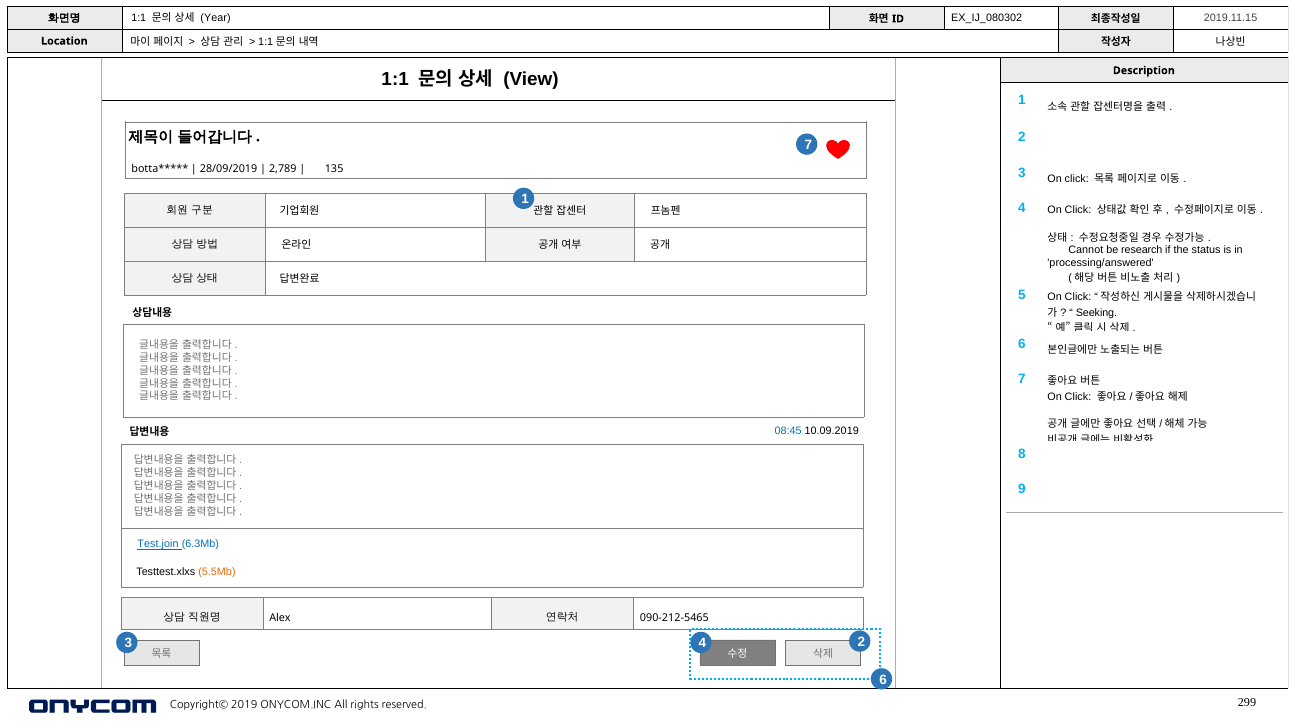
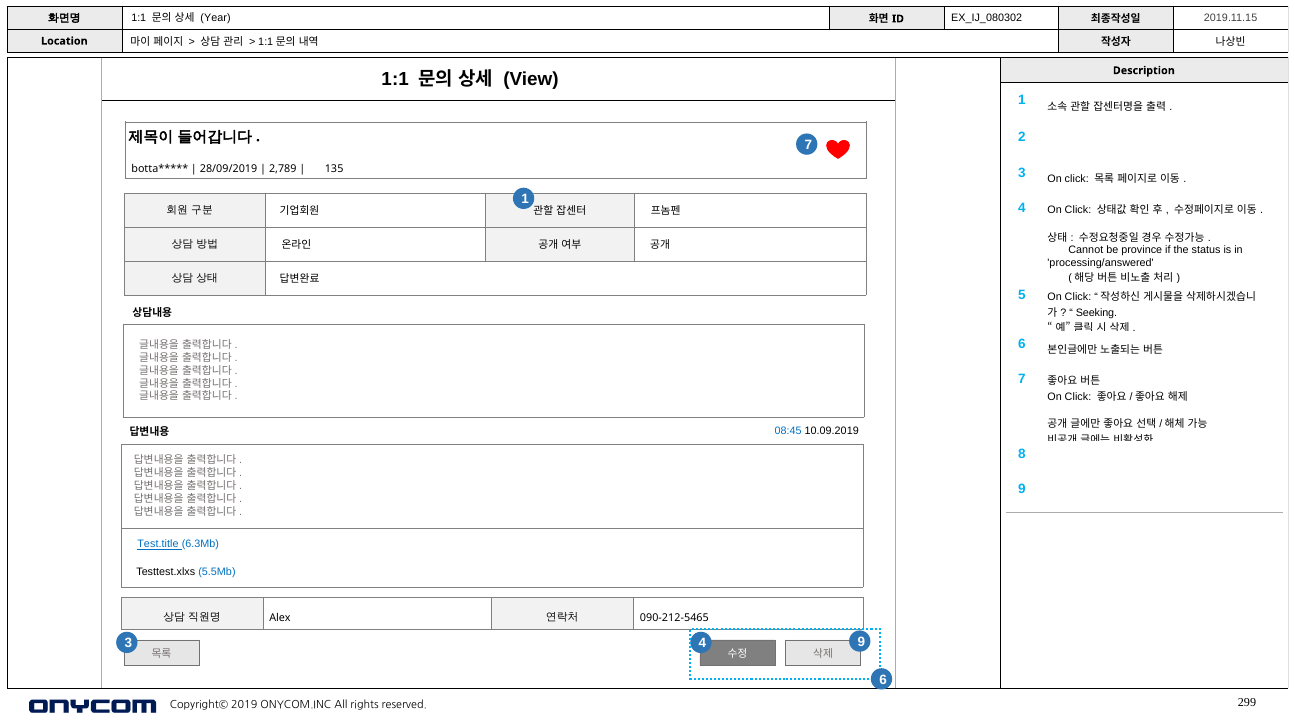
research: research -> province
Test.join: Test.join -> Test.title
5.5Mb colour: orange -> blue
4 2: 2 -> 9
